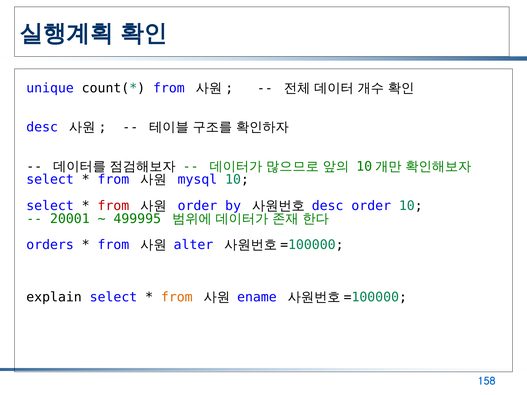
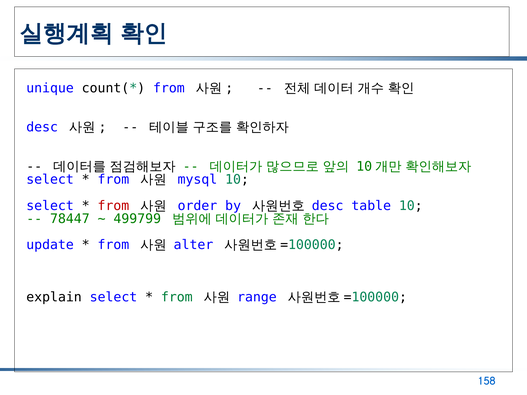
desc order: order -> table
20001: 20001 -> 78447
499995: 499995 -> 499799
orders: orders -> update
from at (177, 297) colour: orange -> green
ename: ename -> range
